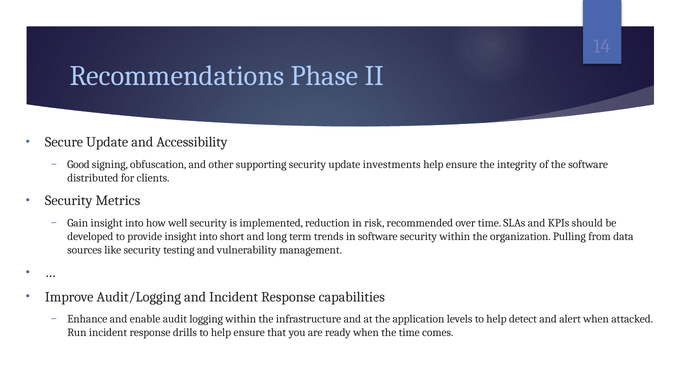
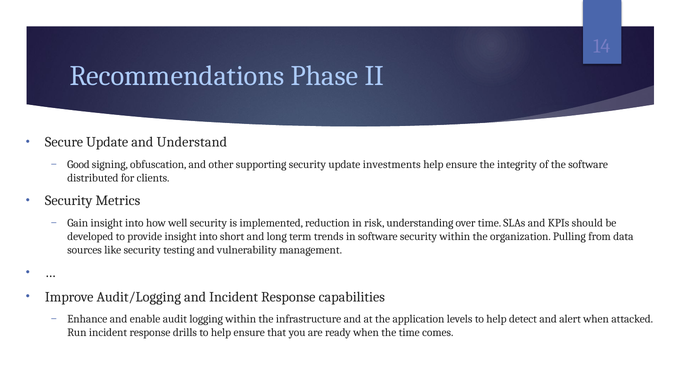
Accessibility: Accessibility -> Understand
recommended: recommended -> understanding
